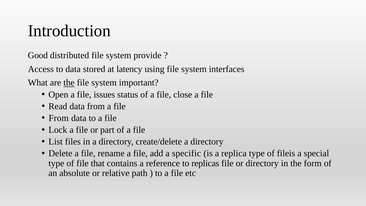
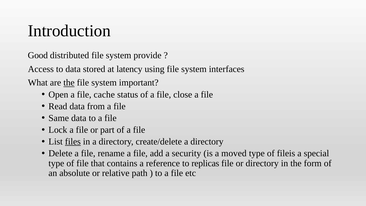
issues: issues -> cache
From at (59, 118): From -> Same
files underline: none -> present
specific: specific -> security
replica: replica -> moved
